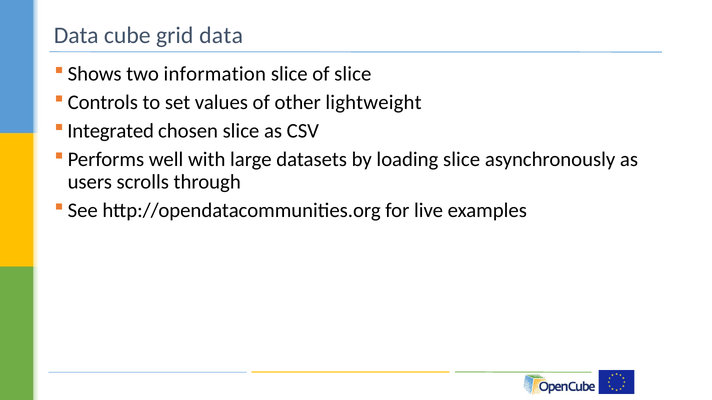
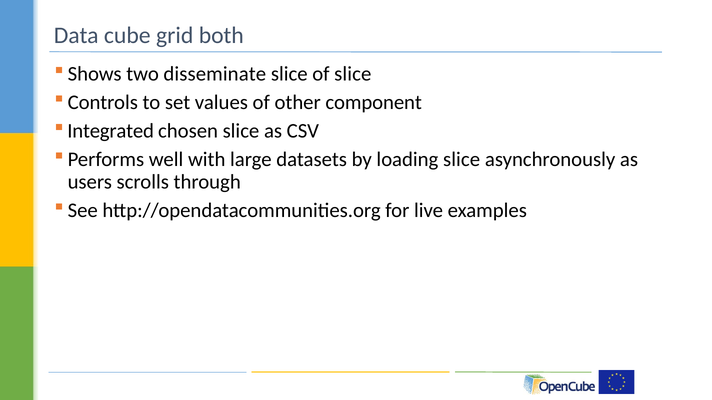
grid data: data -> both
information: information -> disseminate
lightweight: lightweight -> component
